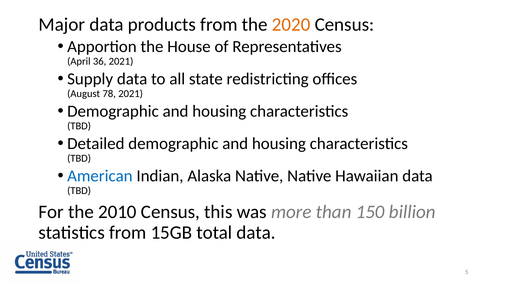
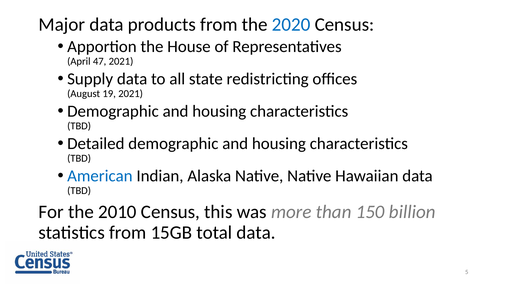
2020 colour: orange -> blue
36: 36 -> 47
78: 78 -> 19
